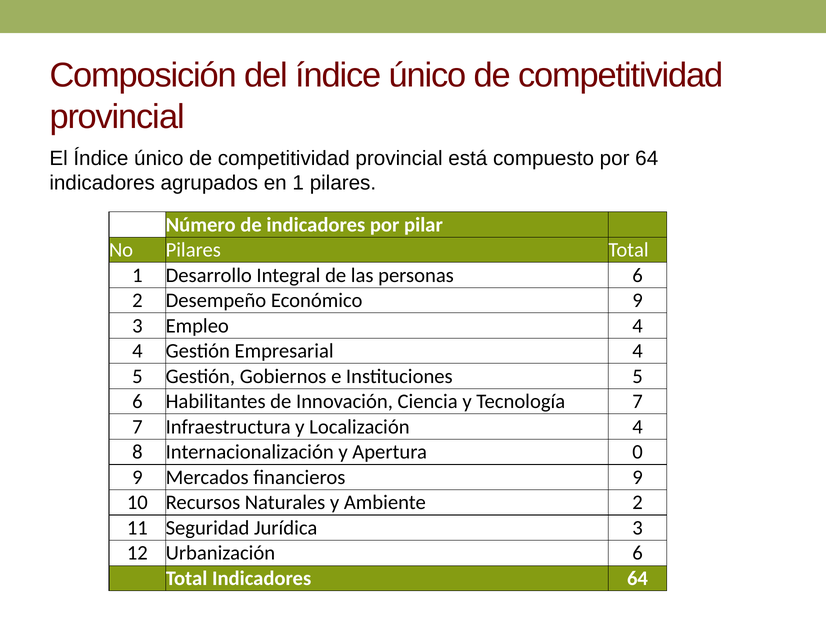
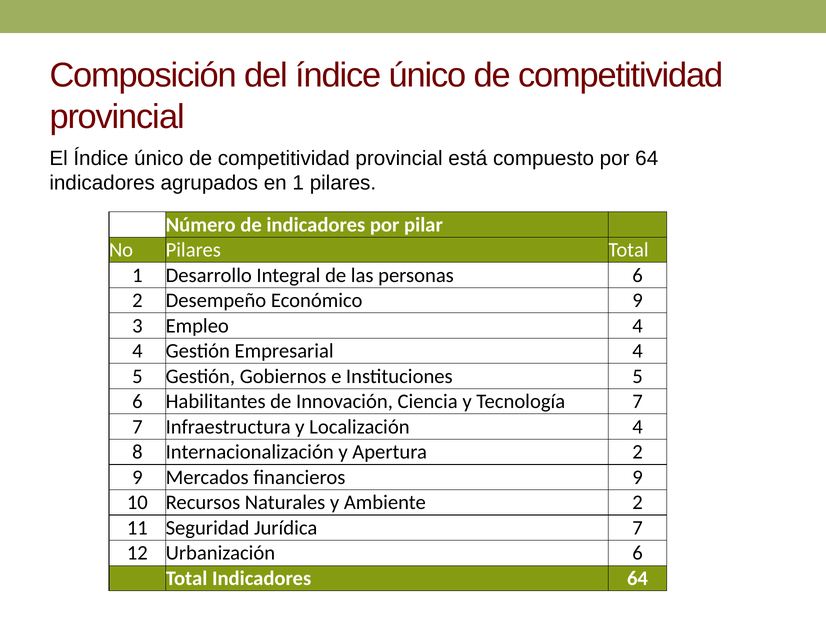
Apertura 0: 0 -> 2
Jurídica 3: 3 -> 7
